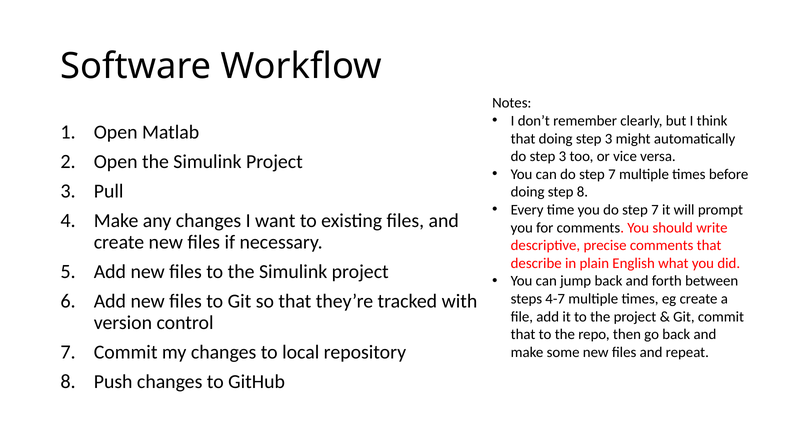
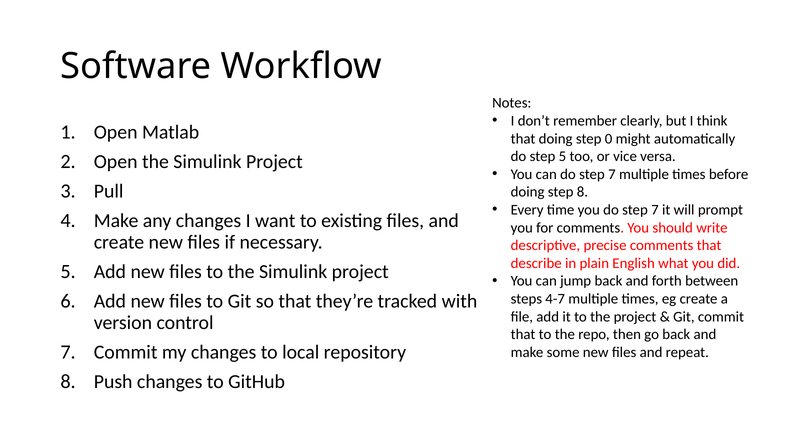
doing step 3: 3 -> 0
do step 3: 3 -> 5
